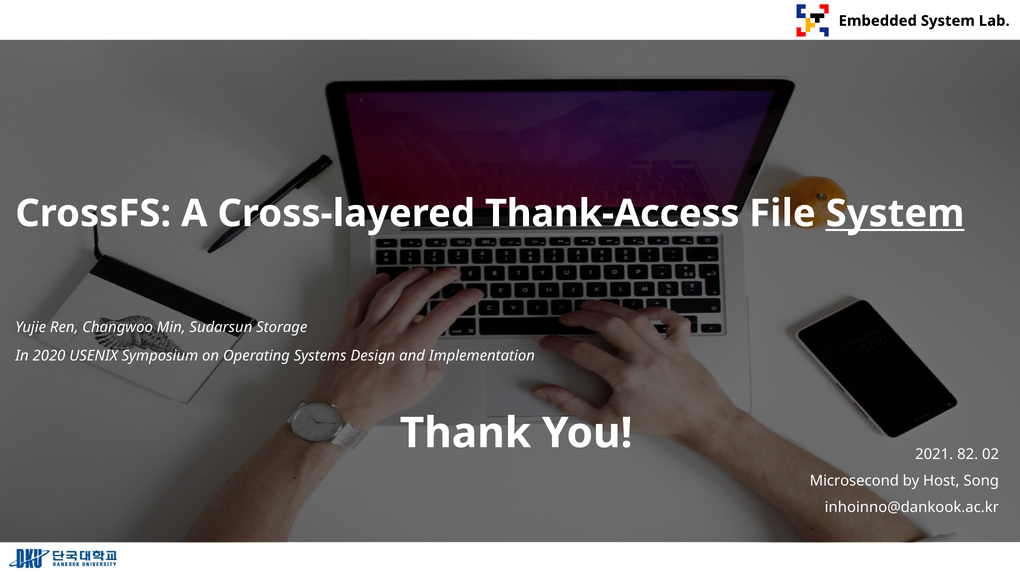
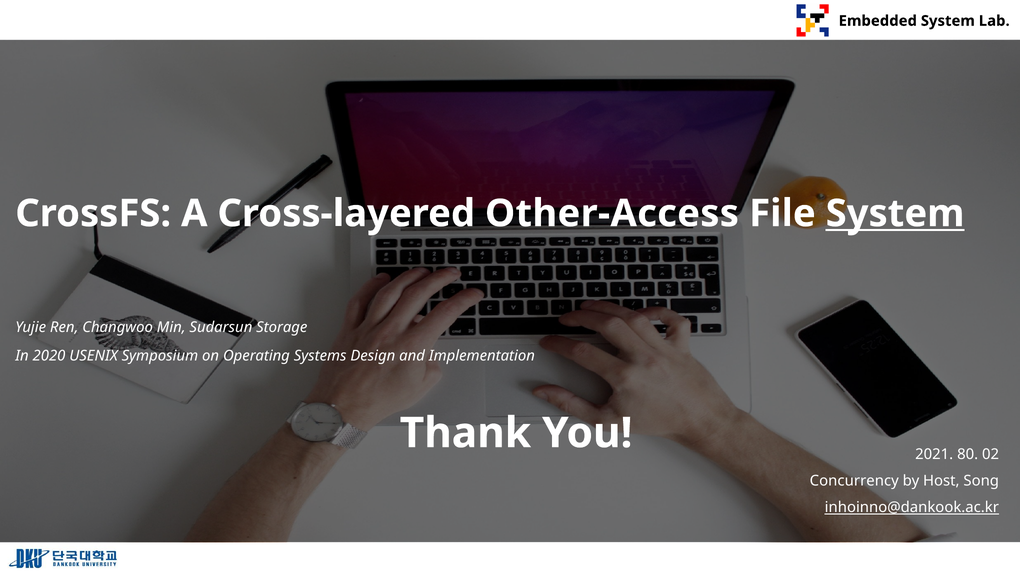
Thank-Access: Thank-Access -> Other-Access
82: 82 -> 80
Microsecond: Microsecond -> Concurrency
inhoinno@dankook.ac.kr underline: none -> present
